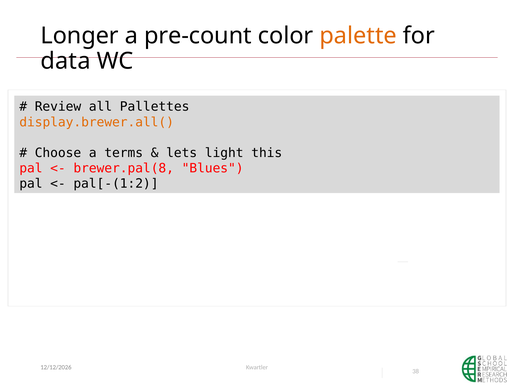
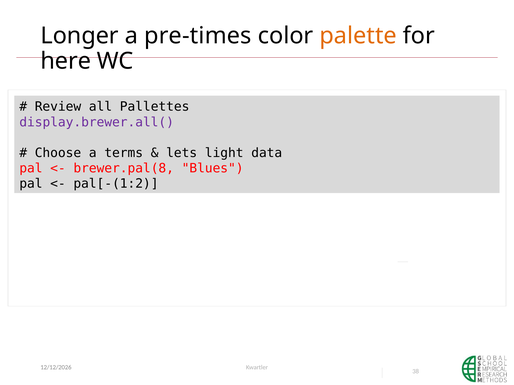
pre-count: pre-count -> pre-times
data: data -> here
display.brewer.all( colour: orange -> purple
this: this -> data
